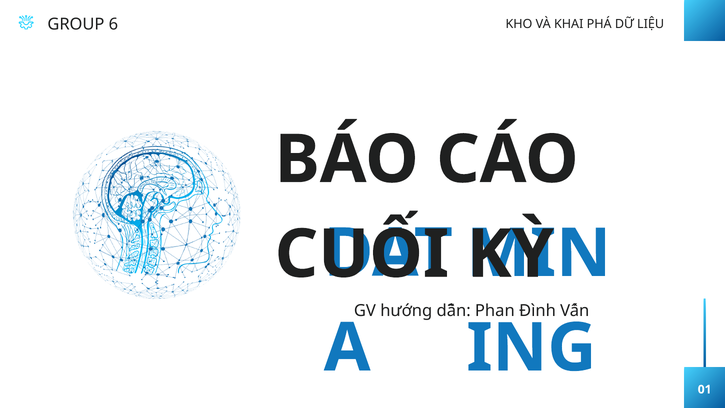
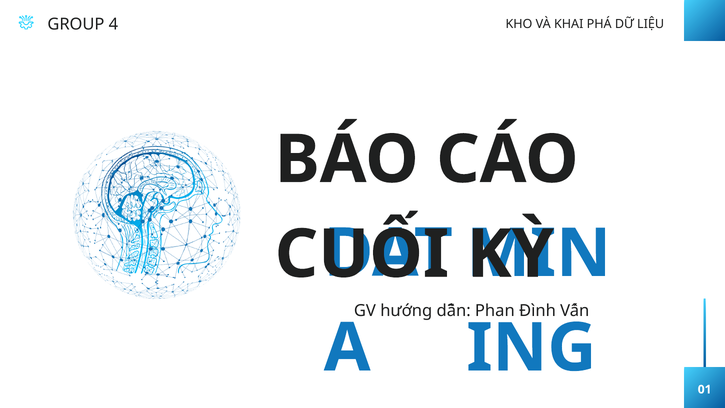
6: 6 -> 4
